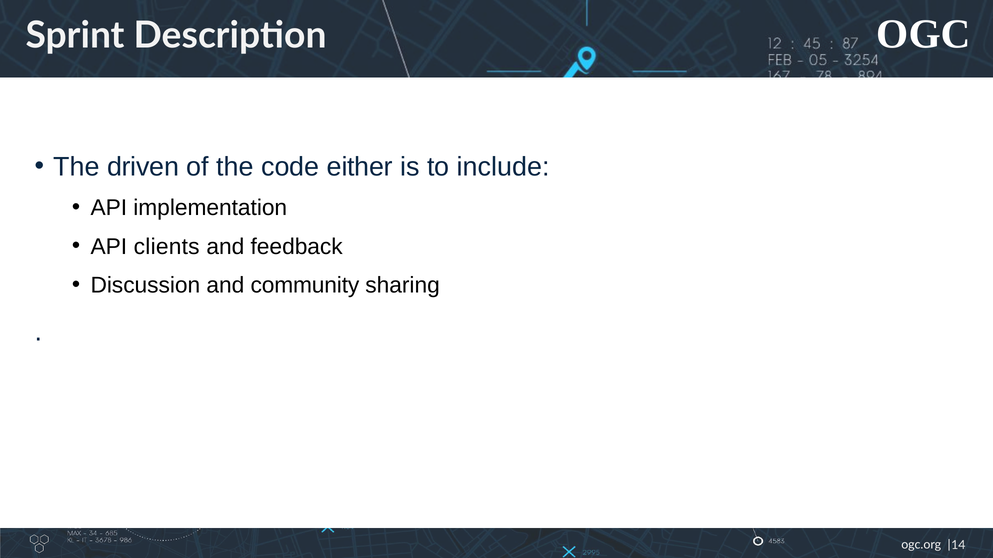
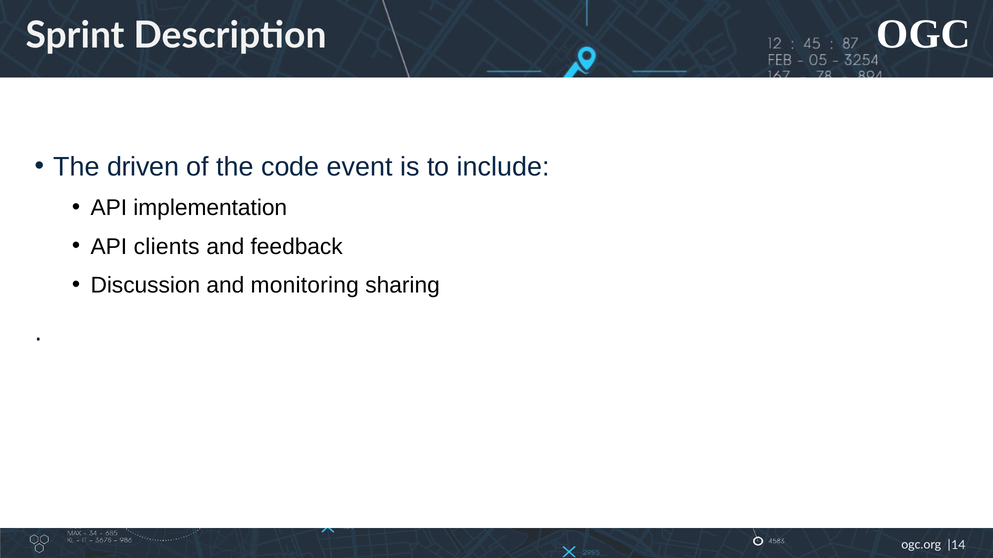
either: either -> event
community: community -> monitoring
